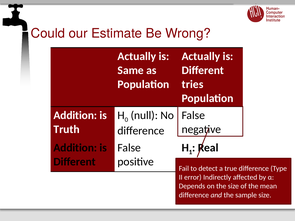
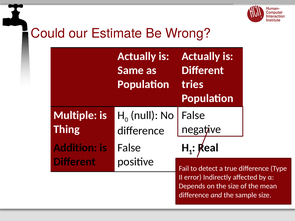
Addition at (75, 115): Addition -> Multiple
Truth: Truth -> Thing
